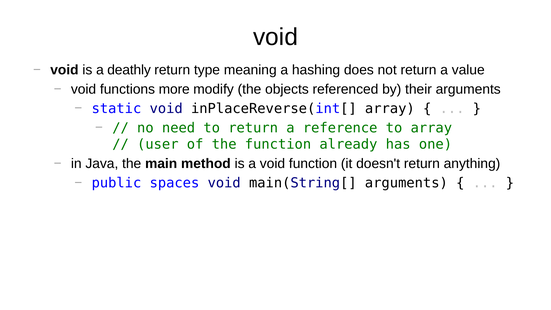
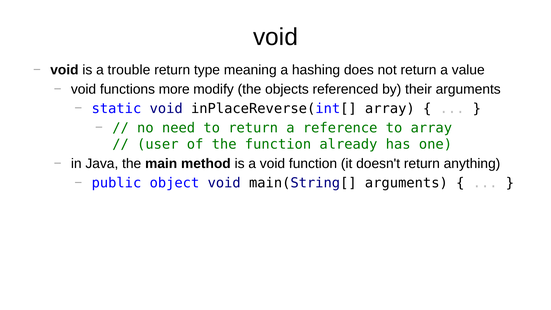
deathly: deathly -> trouble
spaces: spaces -> object
